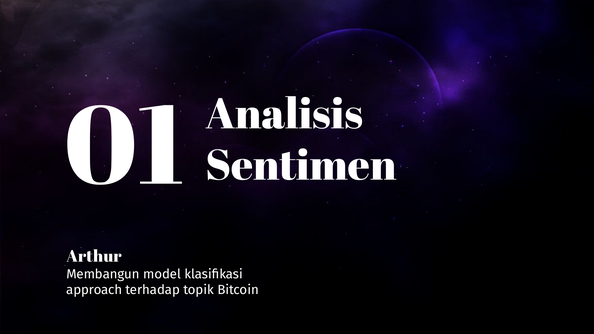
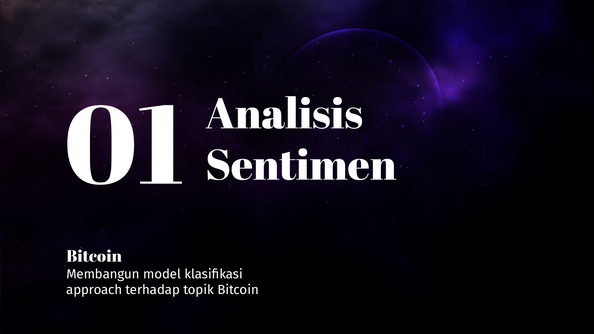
Arthur at (94, 257): Arthur -> Bitcoin
